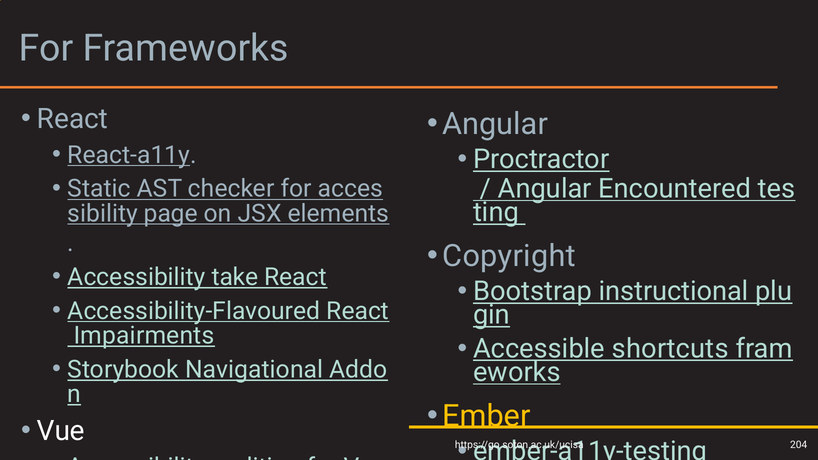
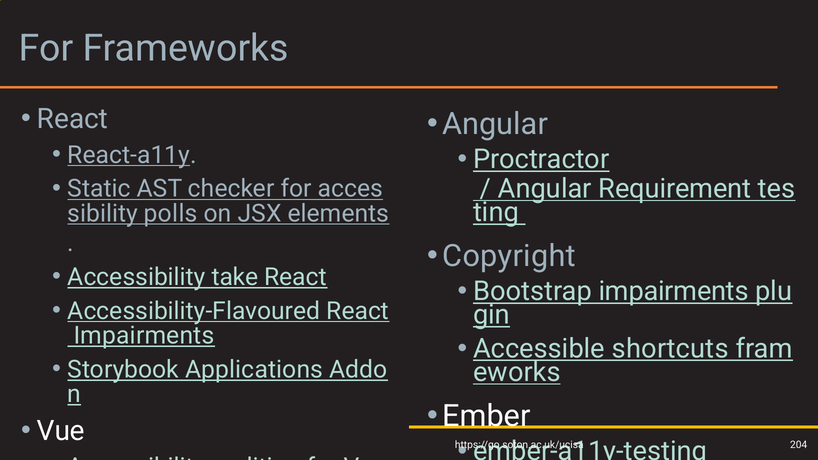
Encountered: Encountered -> Requirement
page: page -> polls
Bootstrap instructional: instructional -> impairments
Navigational: Navigational -> Applications
Ember colour: yellow -> white
